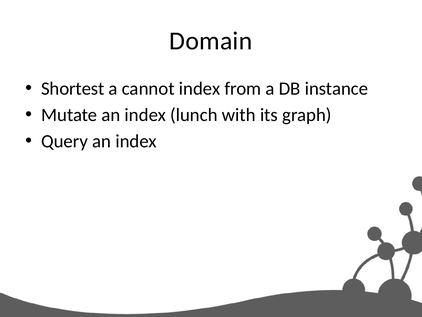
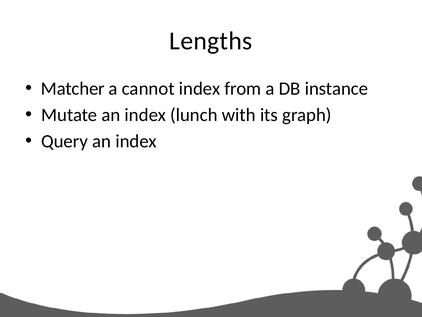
Domain: Domain -> Lengths
Shortest: Shortest -> Matcher
